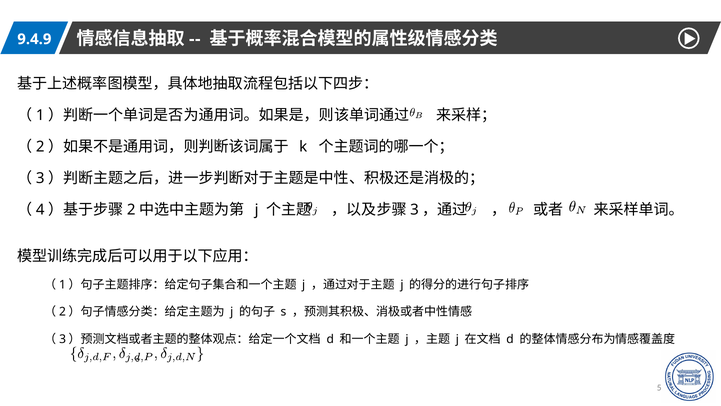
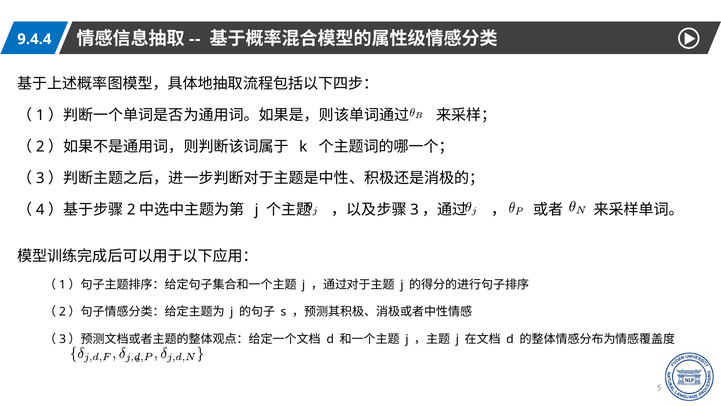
9.4.9: 9.4.9 -> 9.4.4
